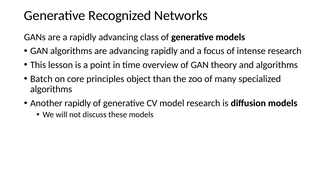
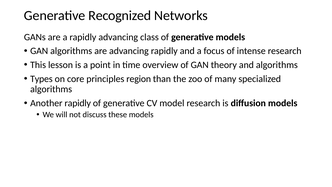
Batch: Batch -> Types
object: object -> region
